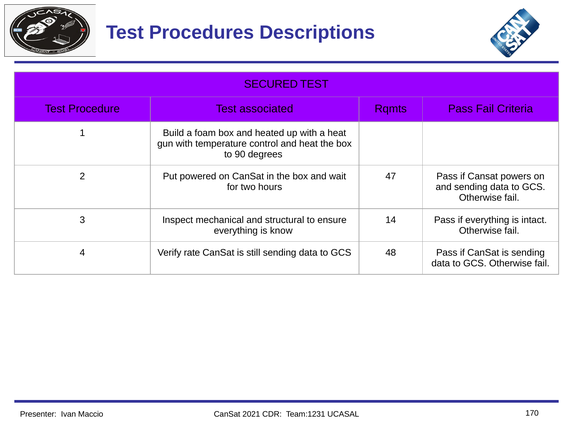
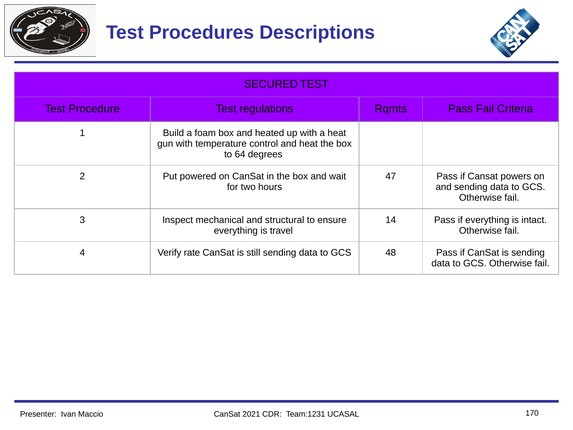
associated: associated -> regulations
90: 90 -> 64
know: know -> travel
